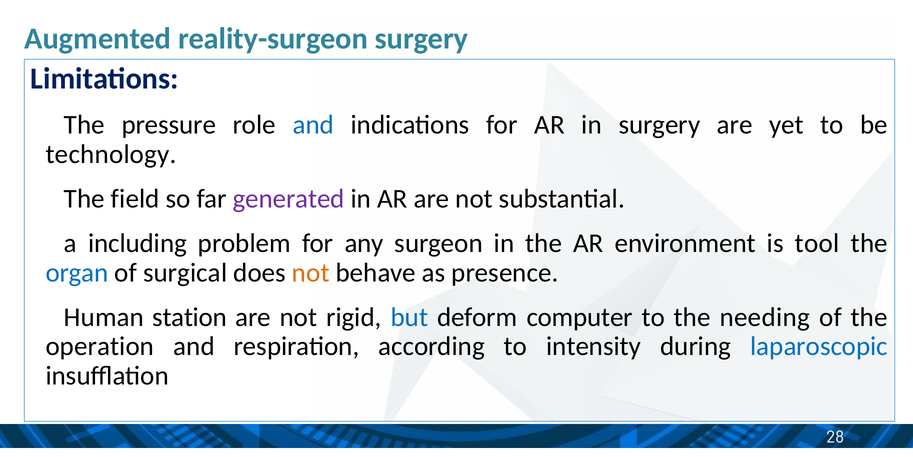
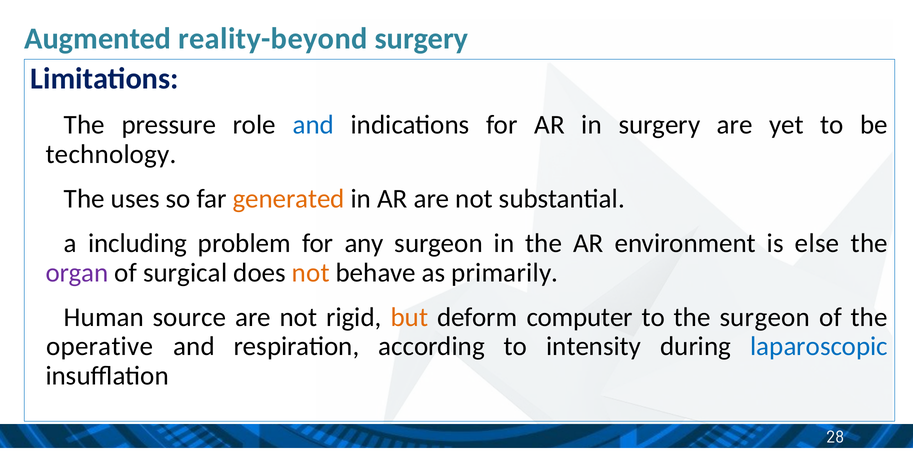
reality-surgeon: reality-surgeon -> reality-beyond
field: field -> uses
generated colour: purple -> orange
tool: tool -> else
organ colour: blue -> purple
presence: presence -> primarily
station: station -> source
but colour: blue -> orange
the needing: needing -> surgeon
operation: operation -> operative
